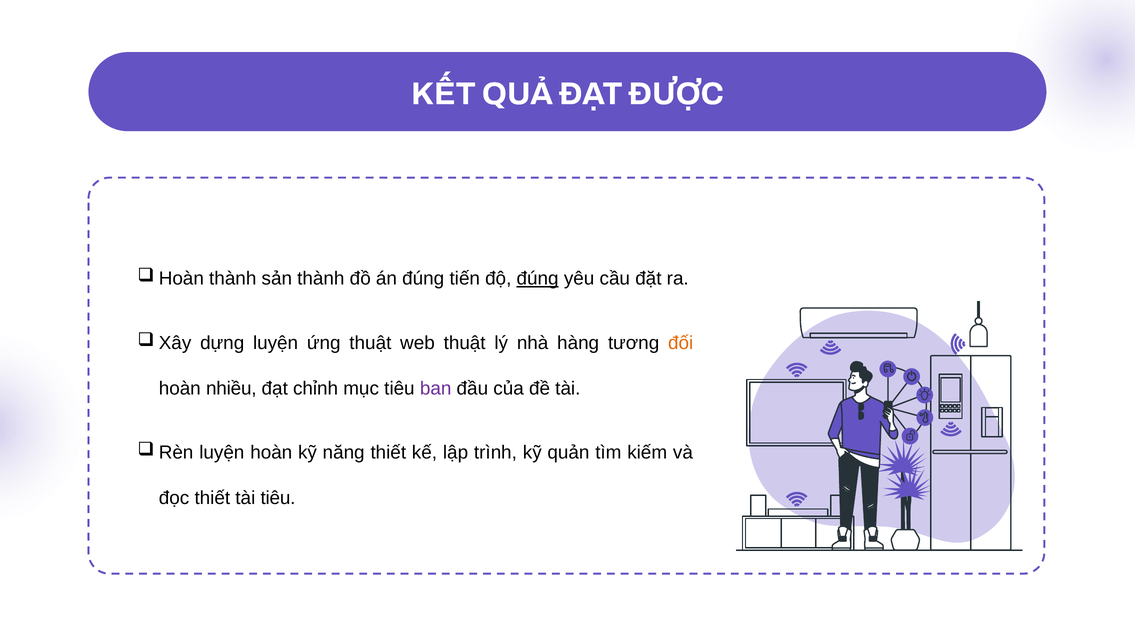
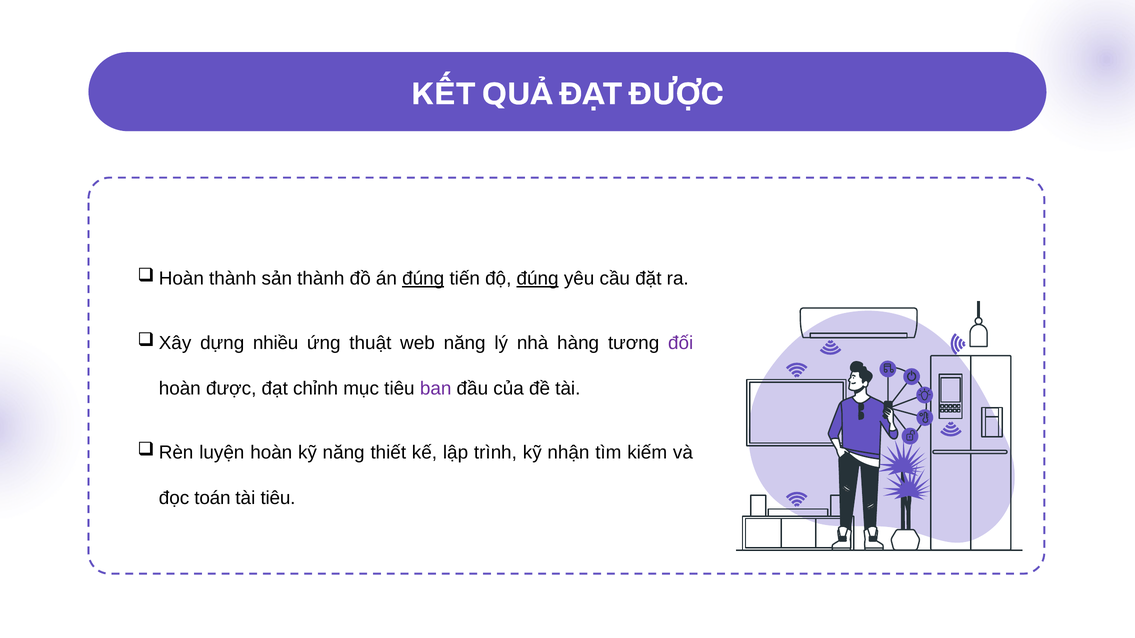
đúng at (423, 279) underline: none -> present
dựng luyện: luyện -> nhiều
web thuật: thuật -> năng
đối colour: orange -> purple
hoàn nhiều: nhiều -> được
quản: quản -> nhận
đọc thiết: thiết -> toán
